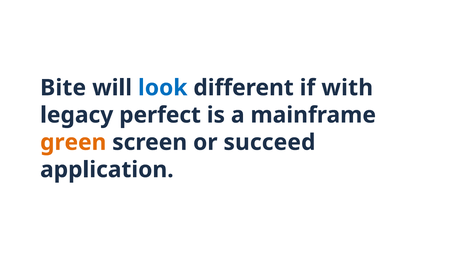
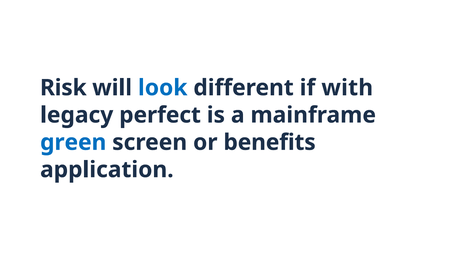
Bite: Bite -> Risk
green colour: orange -> blue
succeed: succeed -> benefits
